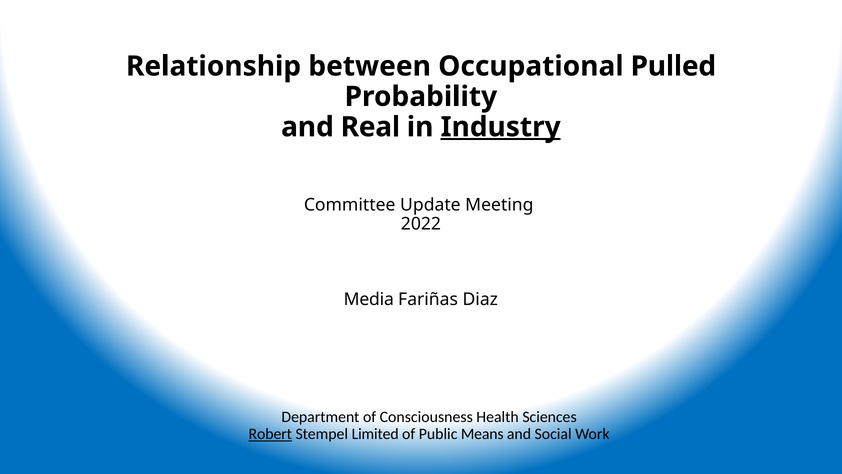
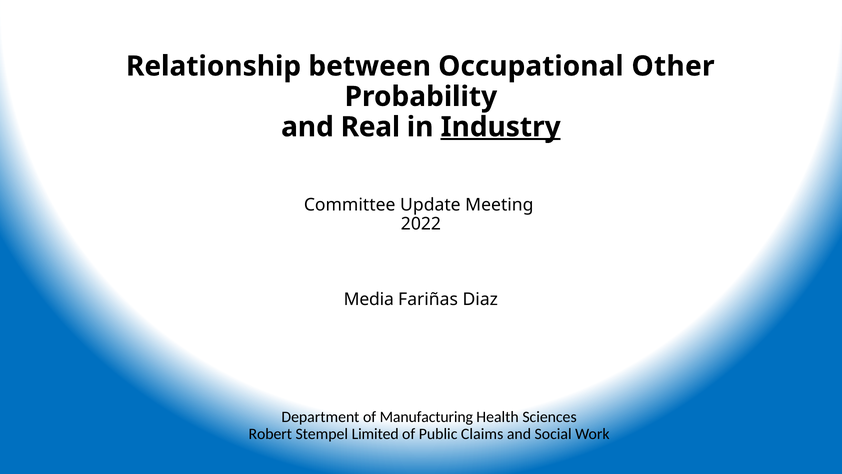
Pulled: Pulled -> Other
Consciousness: Consciousness -> Manufacturing
Robert underline: present -> none
Means: Means -> Claims
